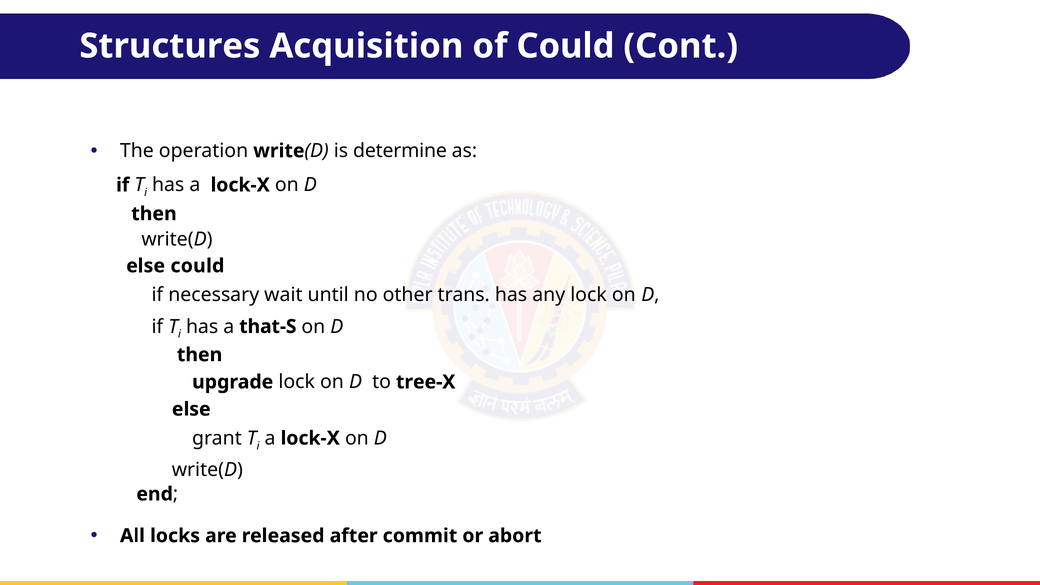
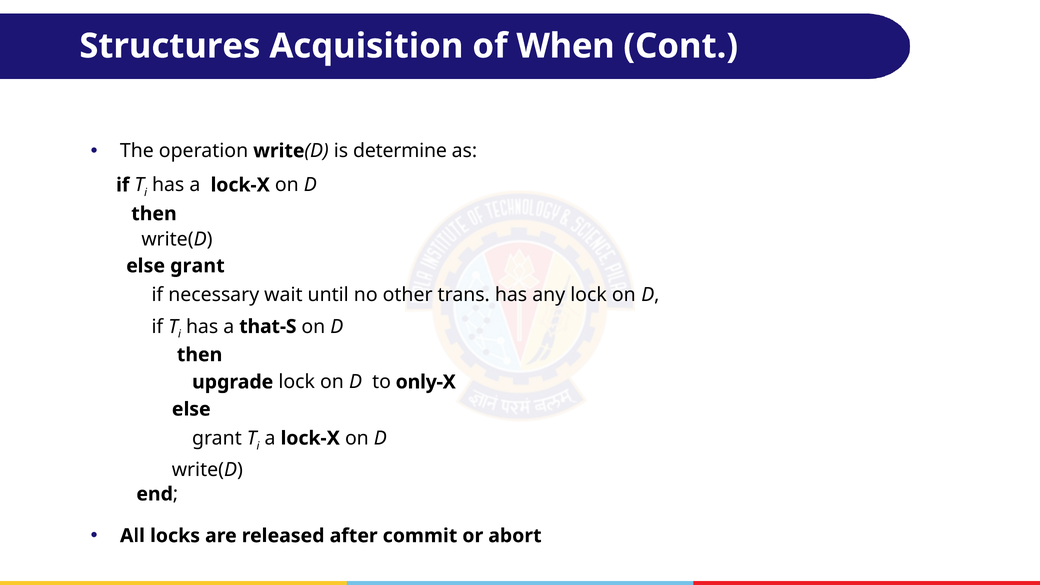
of Could: Could -> When
could at (197, 266): could -> grant
tree-X: tree-X -> only-X
